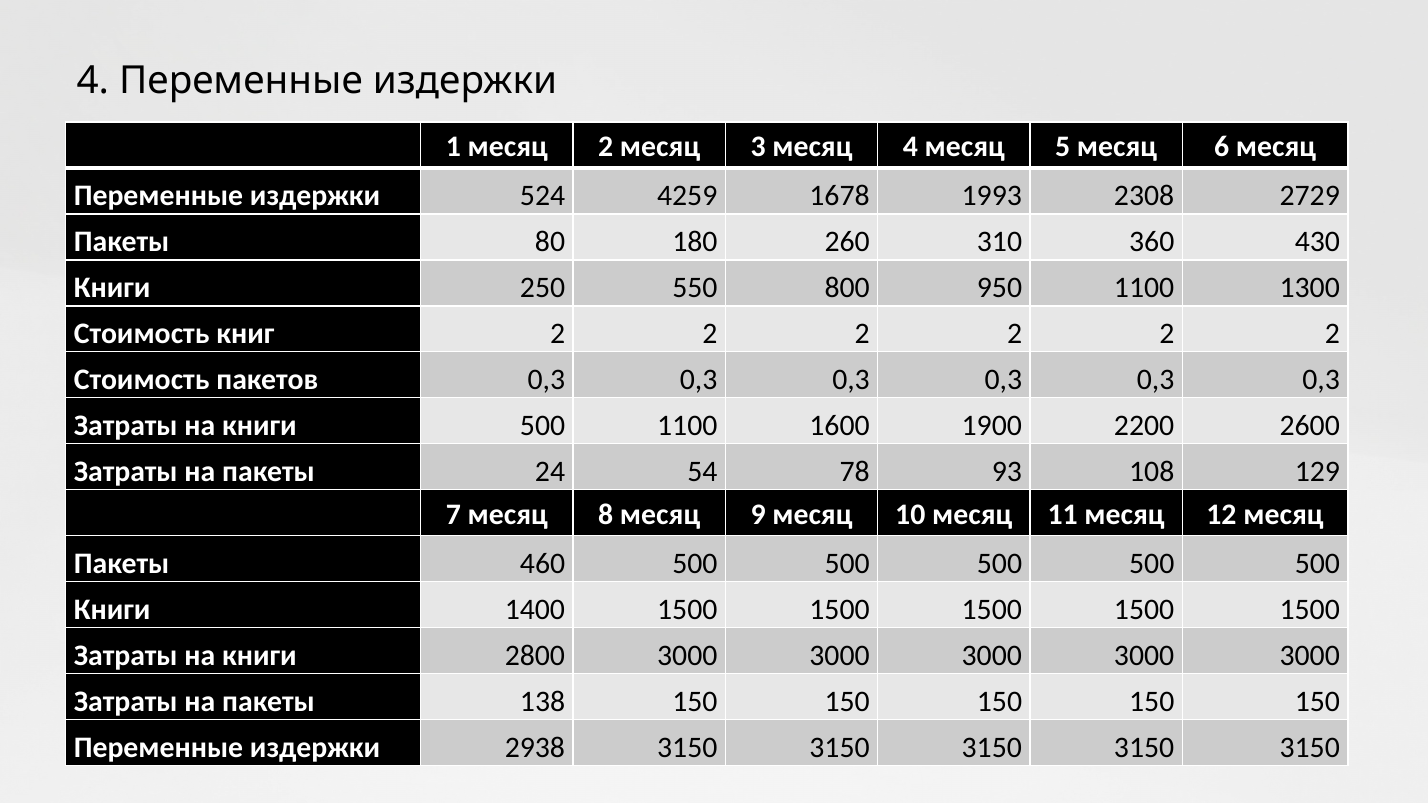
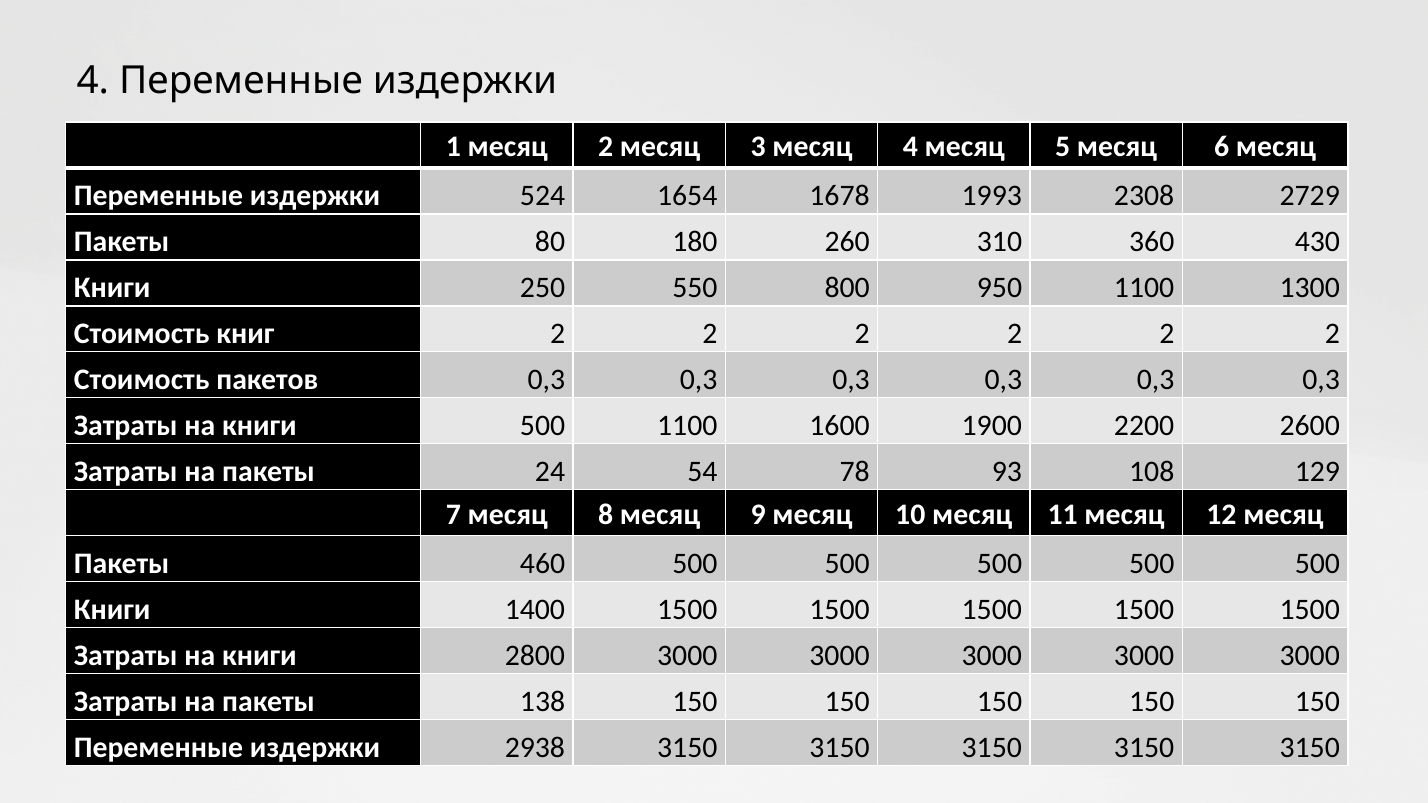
4259: 4259 -> 1654
